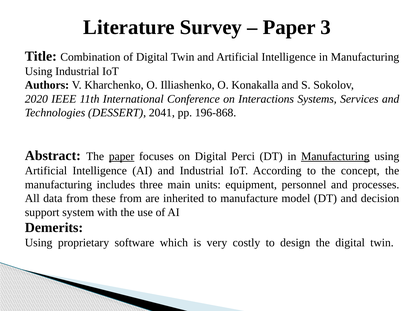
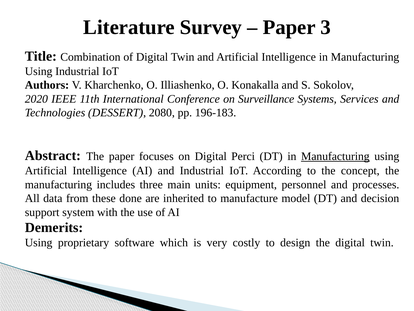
Interactions: Interactions -> Surveillance
2041: 2041 -> 2080
196-868: 196-868 -> 196-183
paper at (122, 156) underline: present -> none
these from: from -> done
